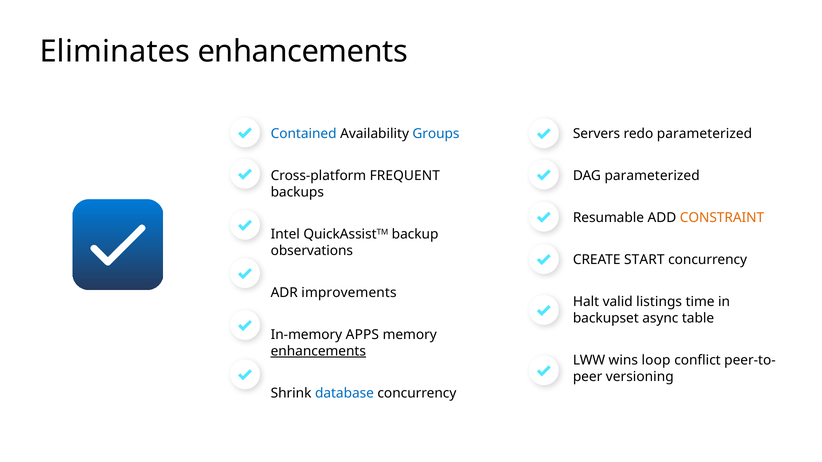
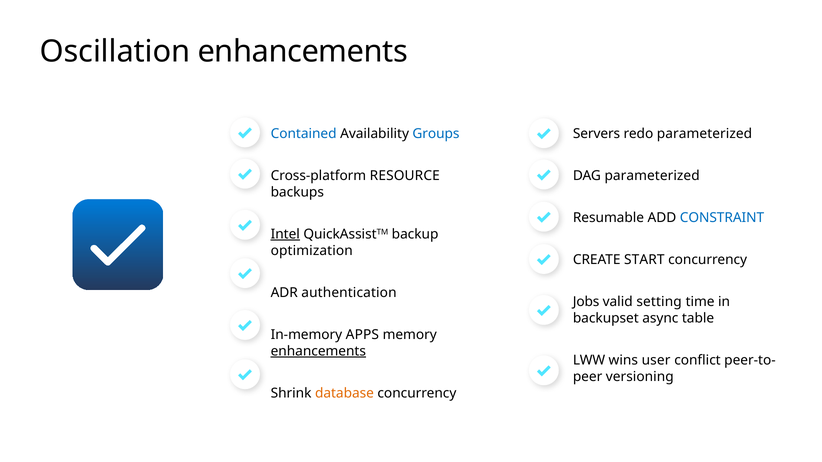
Eliminates: Eliminates -> Oscillation
FREQUENT: FREQUENT -> RESOURCE
CONSTRAINT colour: orange -> blue
Intel underline: none -> present
observations: observations -> optimization
improvements: improvements -> authentication
Halt: Halt -> Jobs
listings: listings -> setting
loop: loop -> user
database colour: blue -> orange
